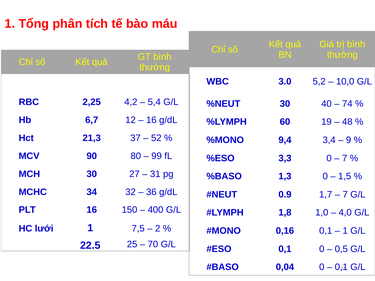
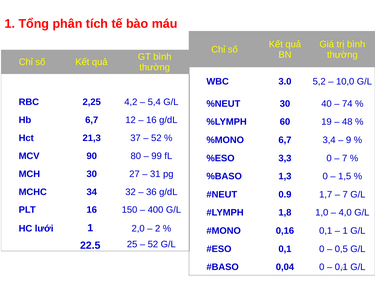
%MONO 9,4: 9,4 -> 6,7
7,5: 7,5 -> 2,0
70 at (153, 244): 70 -> 52
